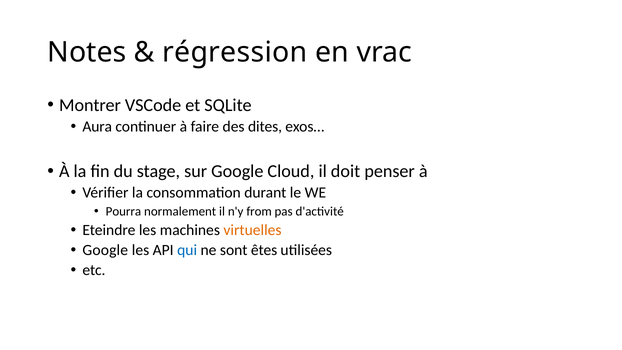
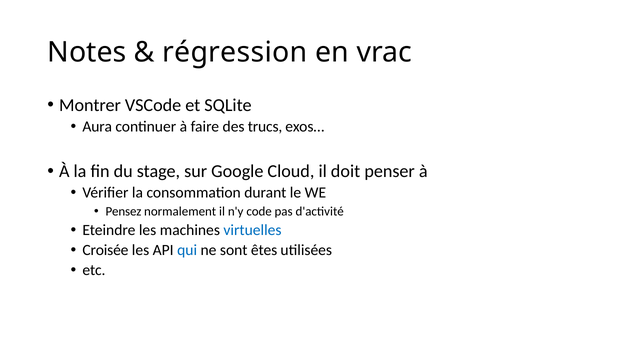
dites: dites -> trucs
Pourra: Pourra -> Pensez
from: from -> code
virtuelles colour: orange -> blue
Google at (105, 250): Google -> Croisée
